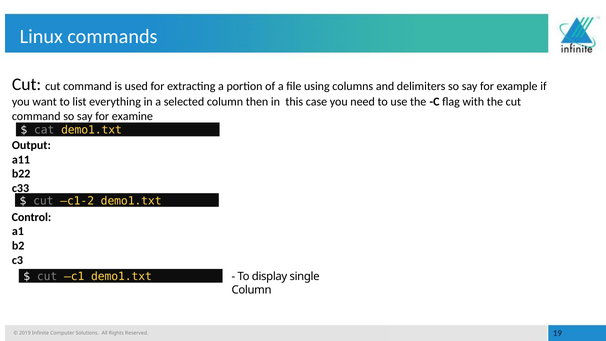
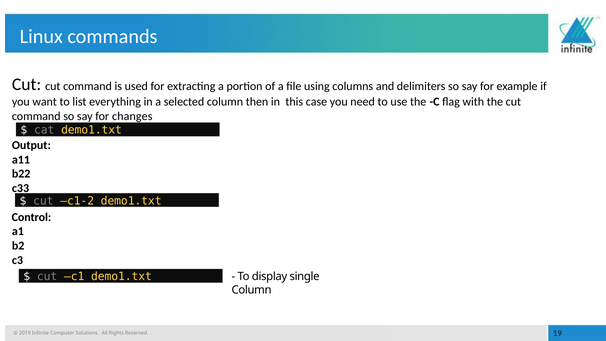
examine: examine -> changes
